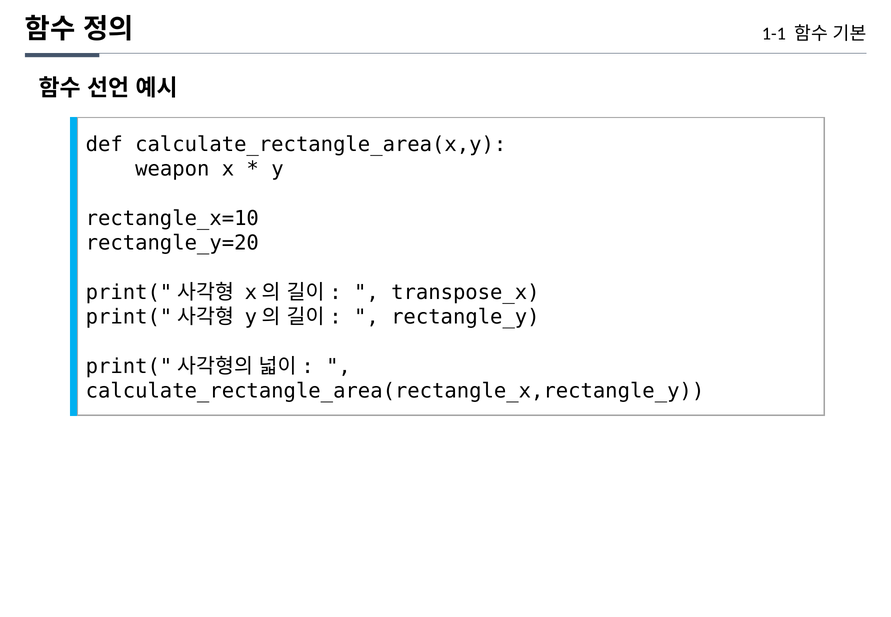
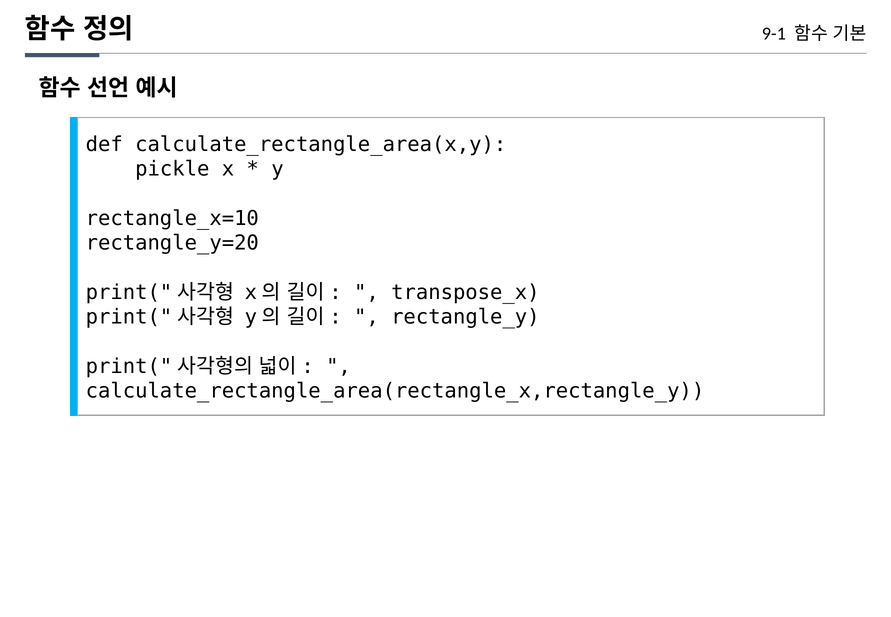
1-1: 1-1 -> 9-1
weapon: weapon -> pickle
